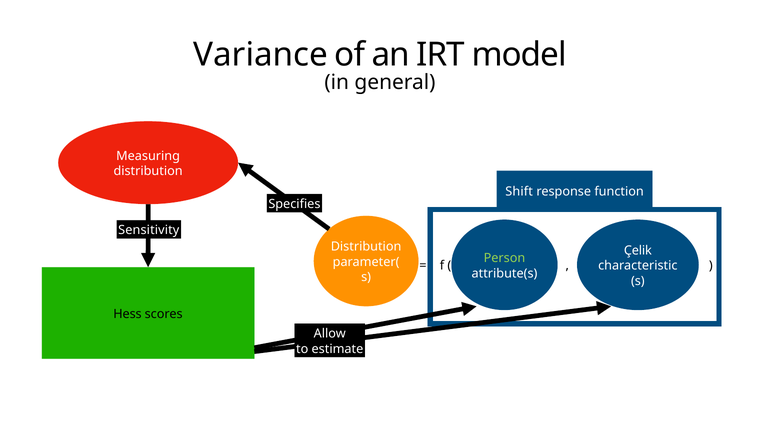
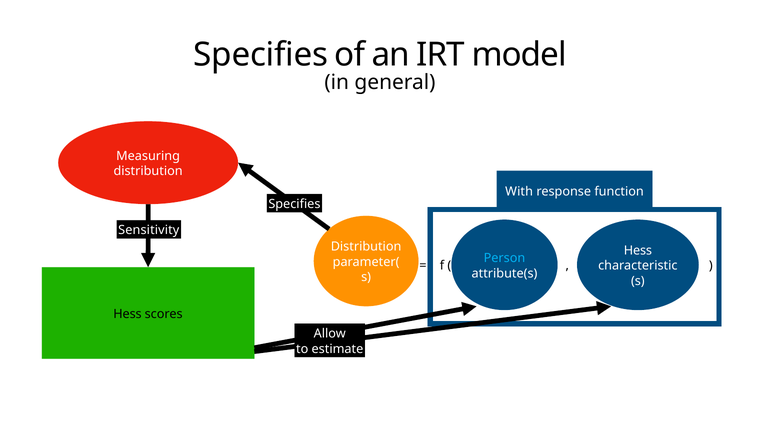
Variance at (261, 55): Variance -> Specifies
Shift: Shift -> With
Çelik at (638, 250): Çelik -> Hess
Person colour: light green -> light blue
